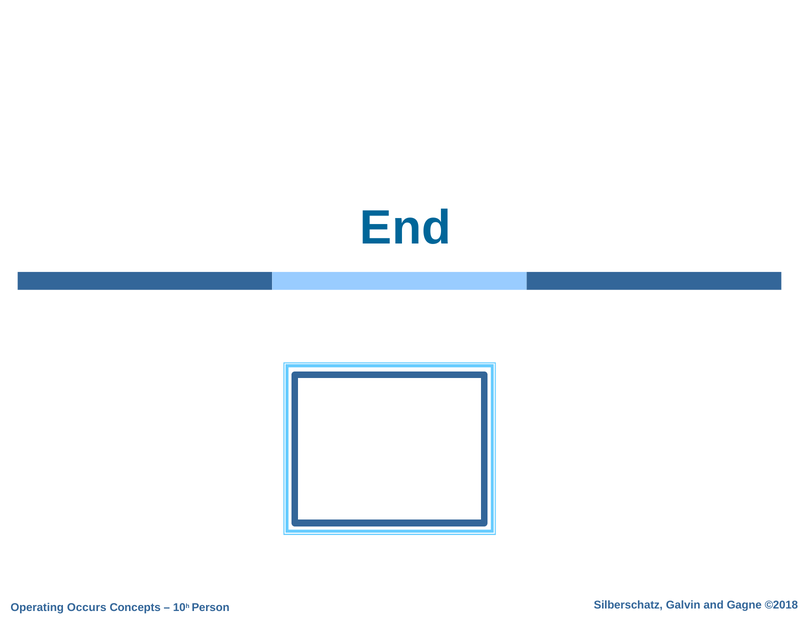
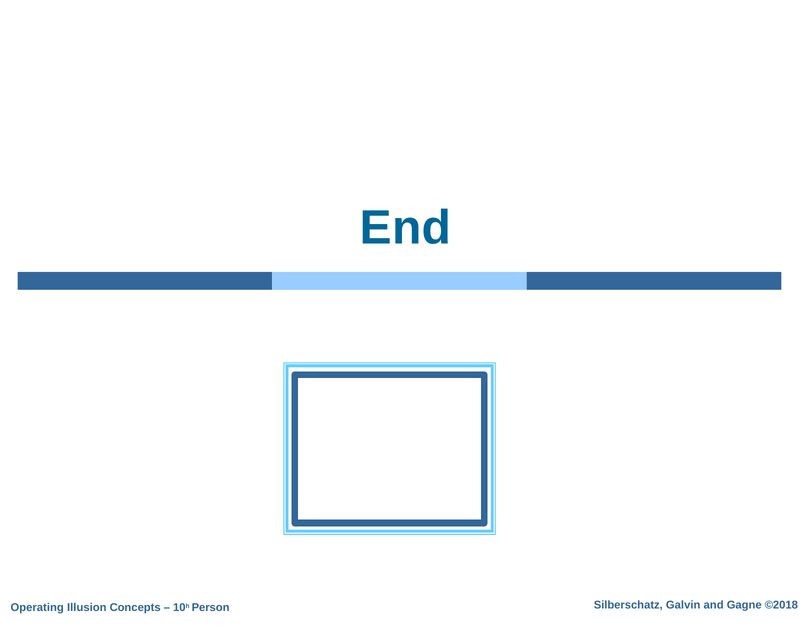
Occurs: Occurs -> Illusion
